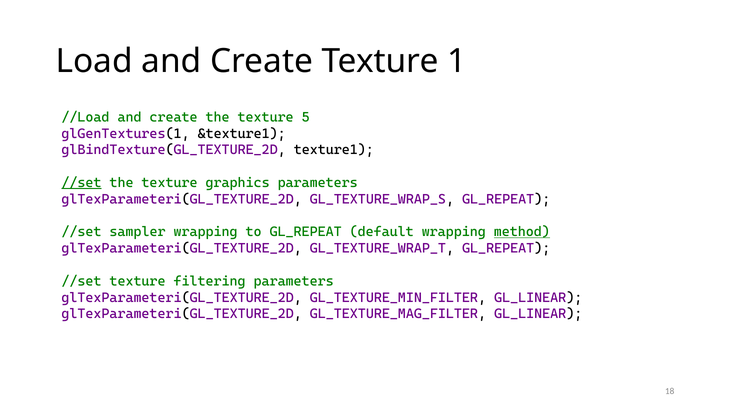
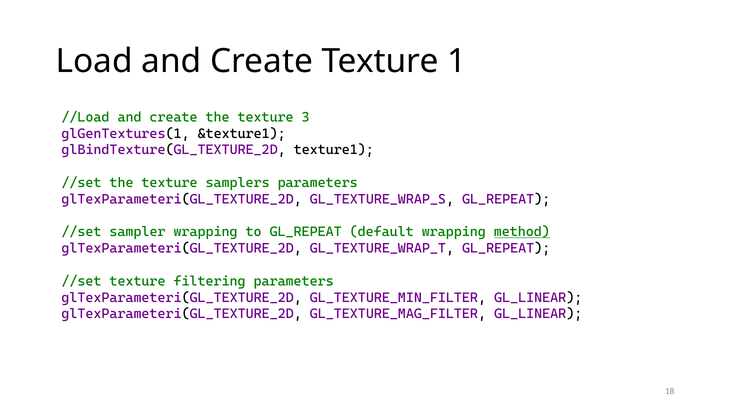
5: 5 -> 3
//set at (81, 183) underline: present -> none
graphics: graphics -> samplers
